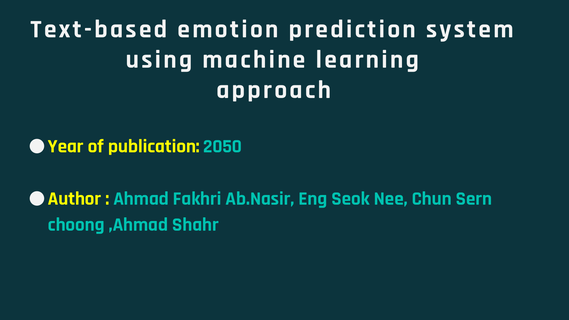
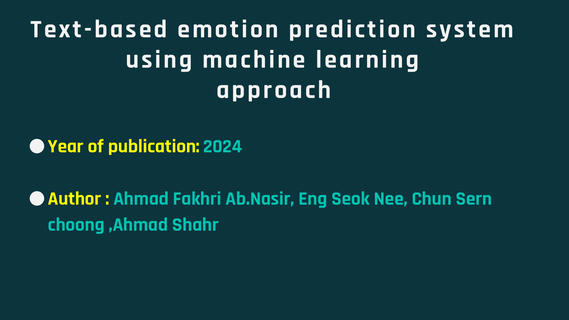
2050: 2050 -> 2024
